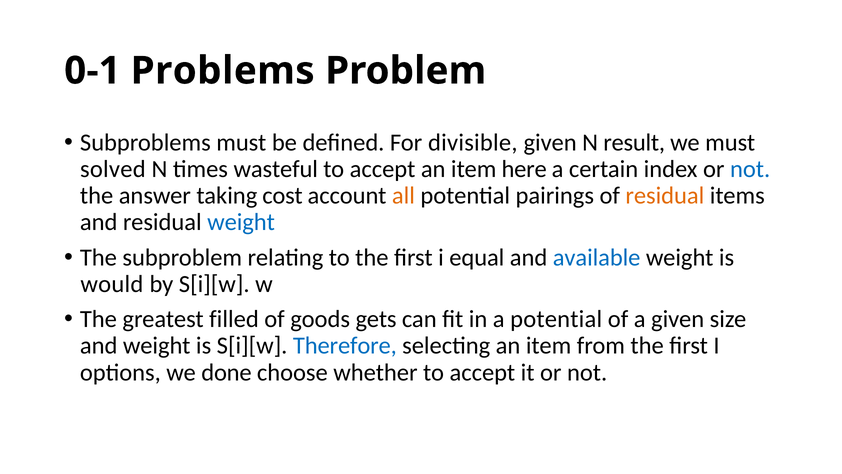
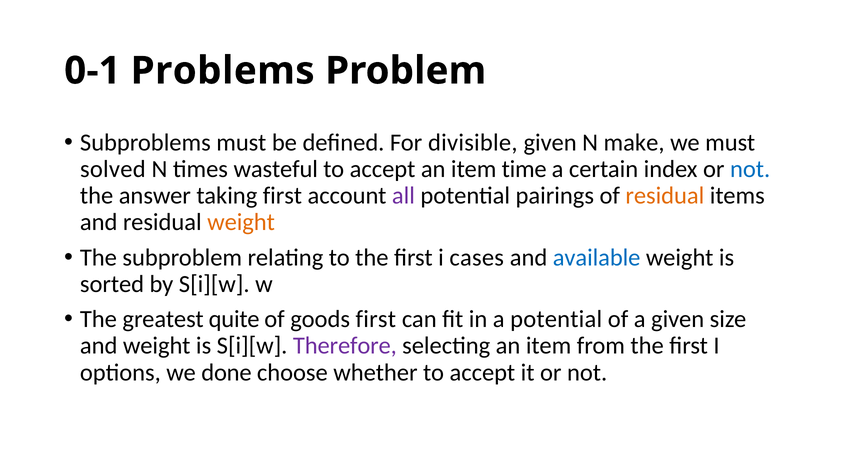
result: result -> make
here: here -> time
taking cost: cost -> first
all colour: orange -> purple
weight at (241, 222) colour: blue -> orange
equal: equal -> cases
would: would -> sorted
filled: filled -> quite
goods gets: gets -> first
Therefore colour: blue -> purple
